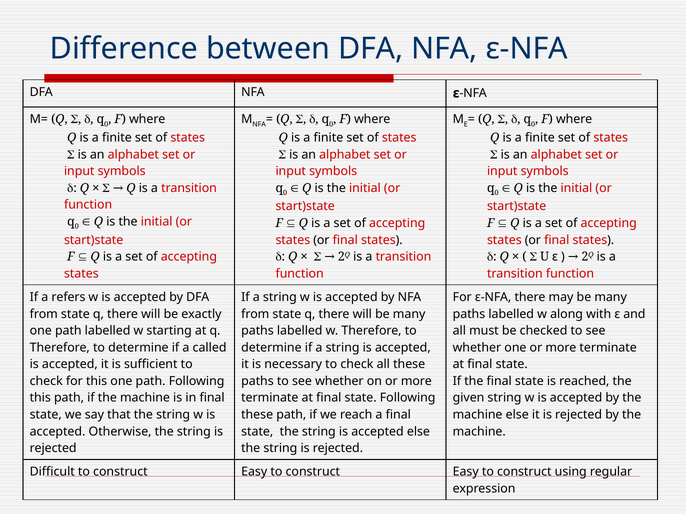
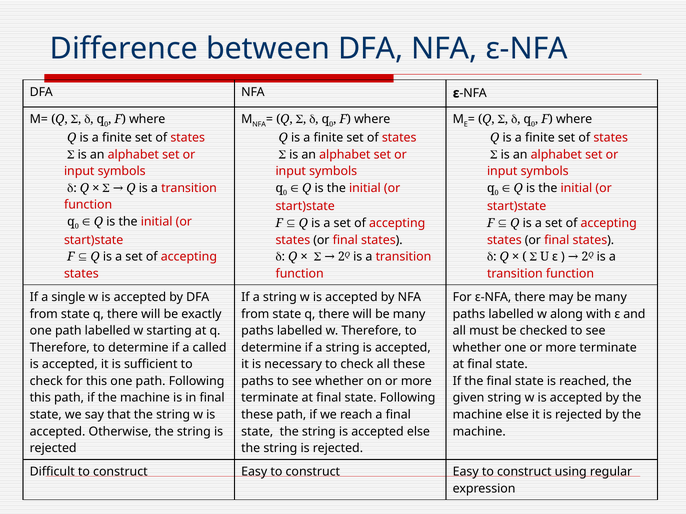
refers: refers -> single
